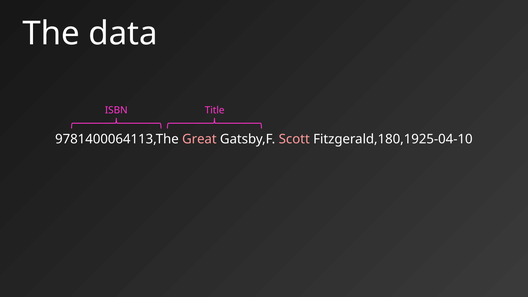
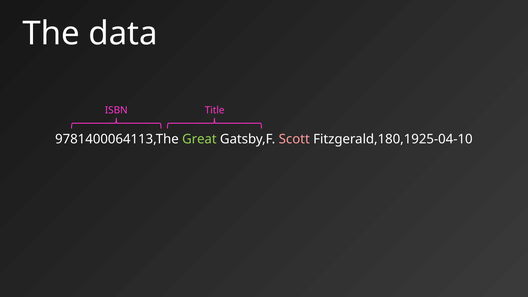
Great colour: pink -> light green
